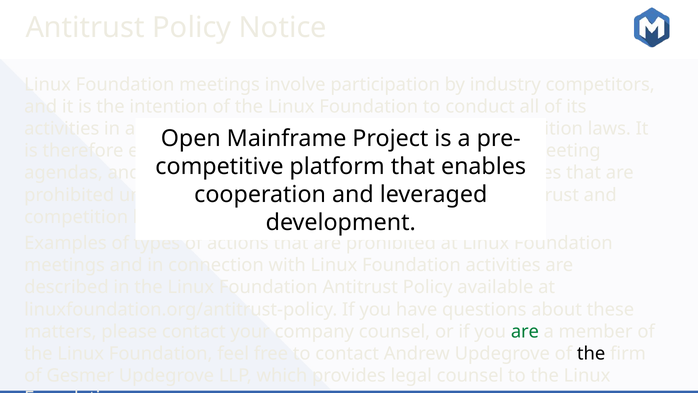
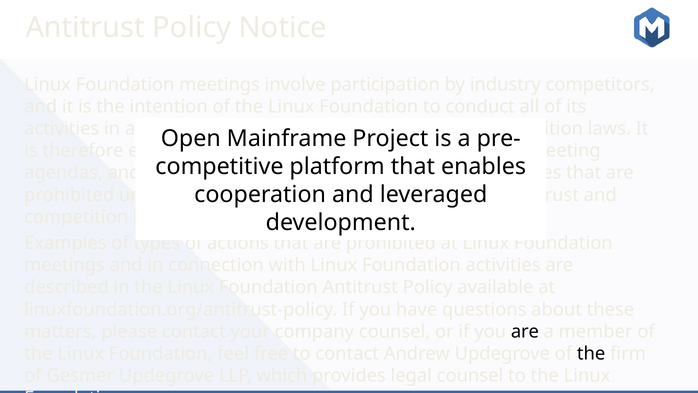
are at (525, 331) colour: green -> black
